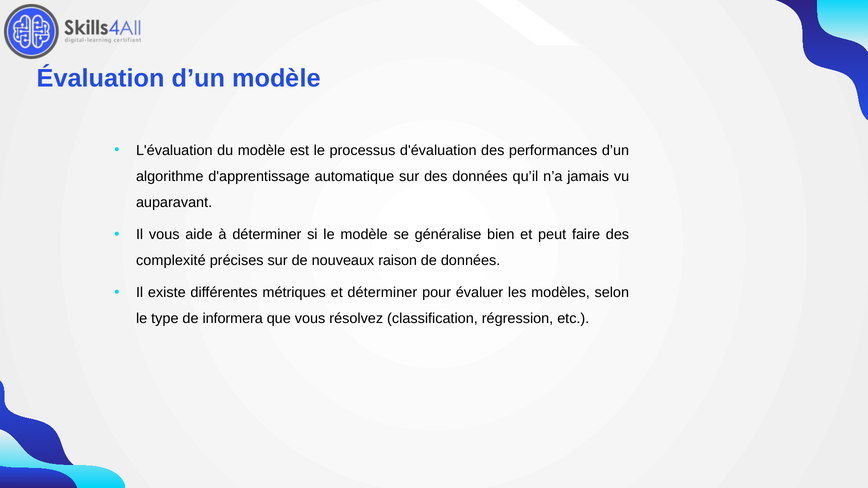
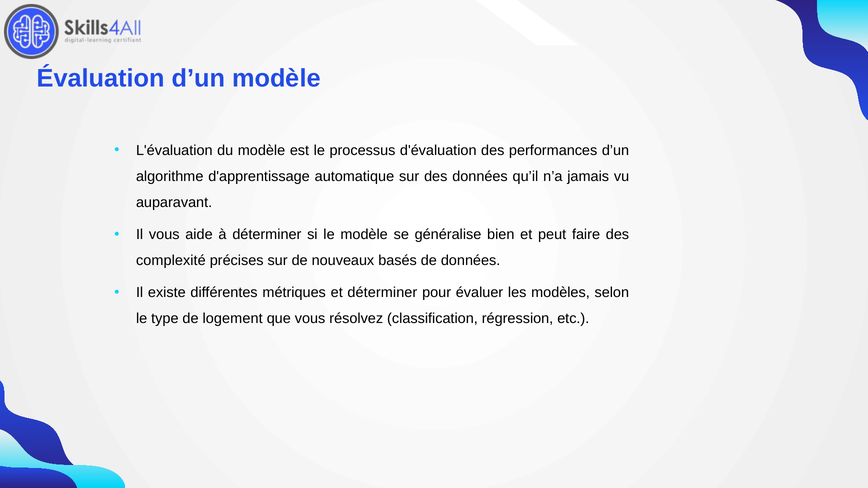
raison: raison -> basés
informera: informera -> logement
